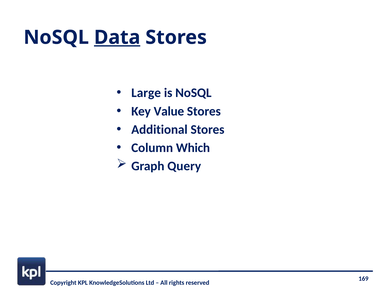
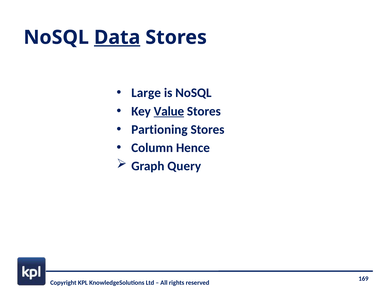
Value underline: none -> present
Additional: Additional -> Partioning
Which: Which -> Hence
